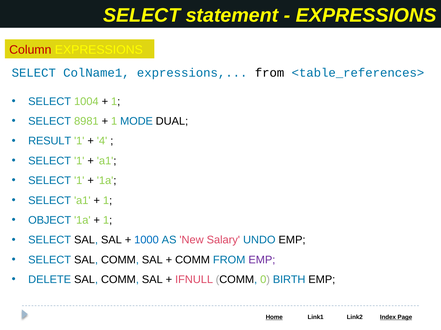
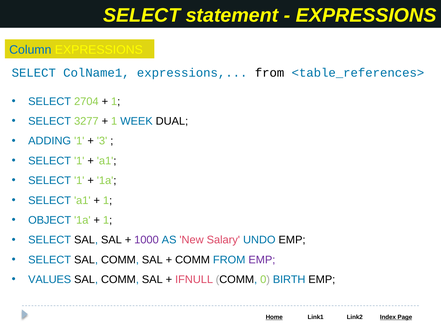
Column colour: red -> blue
1004: 1004 -> 2704
8981: 8981 -> 3277
MODE: MODE -> WEEK
RESULT: RESULT -> ADDING
4: 4 -> 3
1000 colour: blue -> purple
DELETE: DELETE -> VALUES
